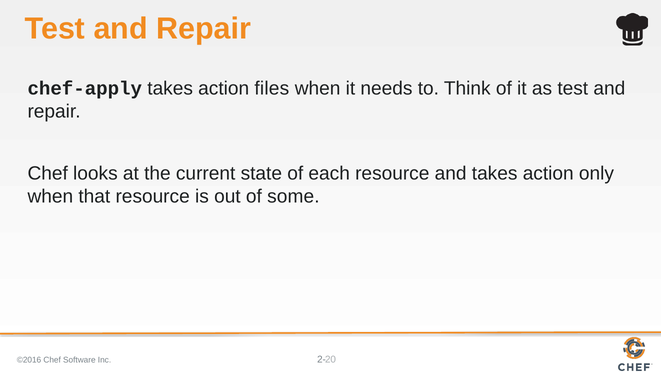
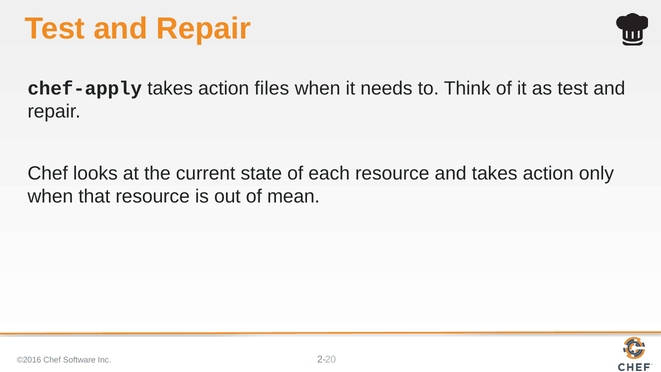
some: some -> mean
